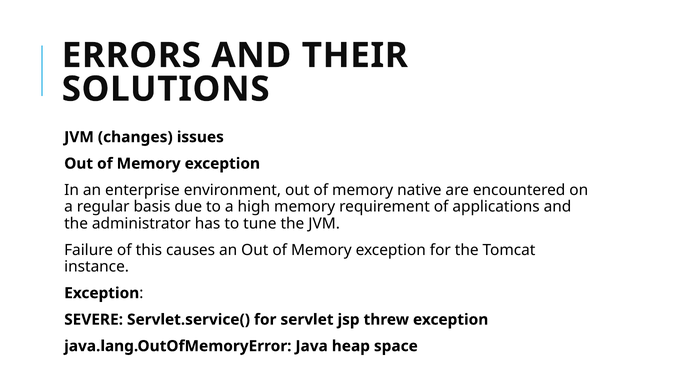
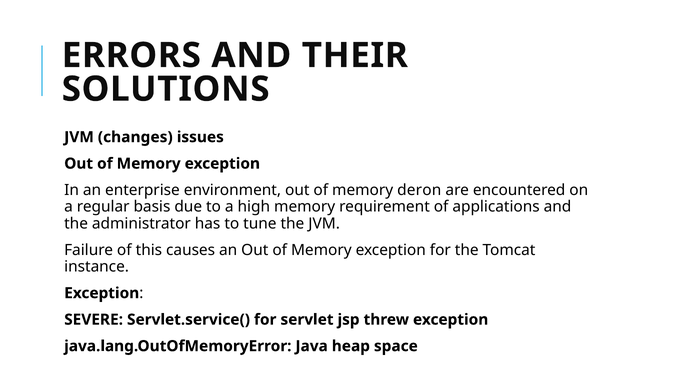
native: native -> deron
